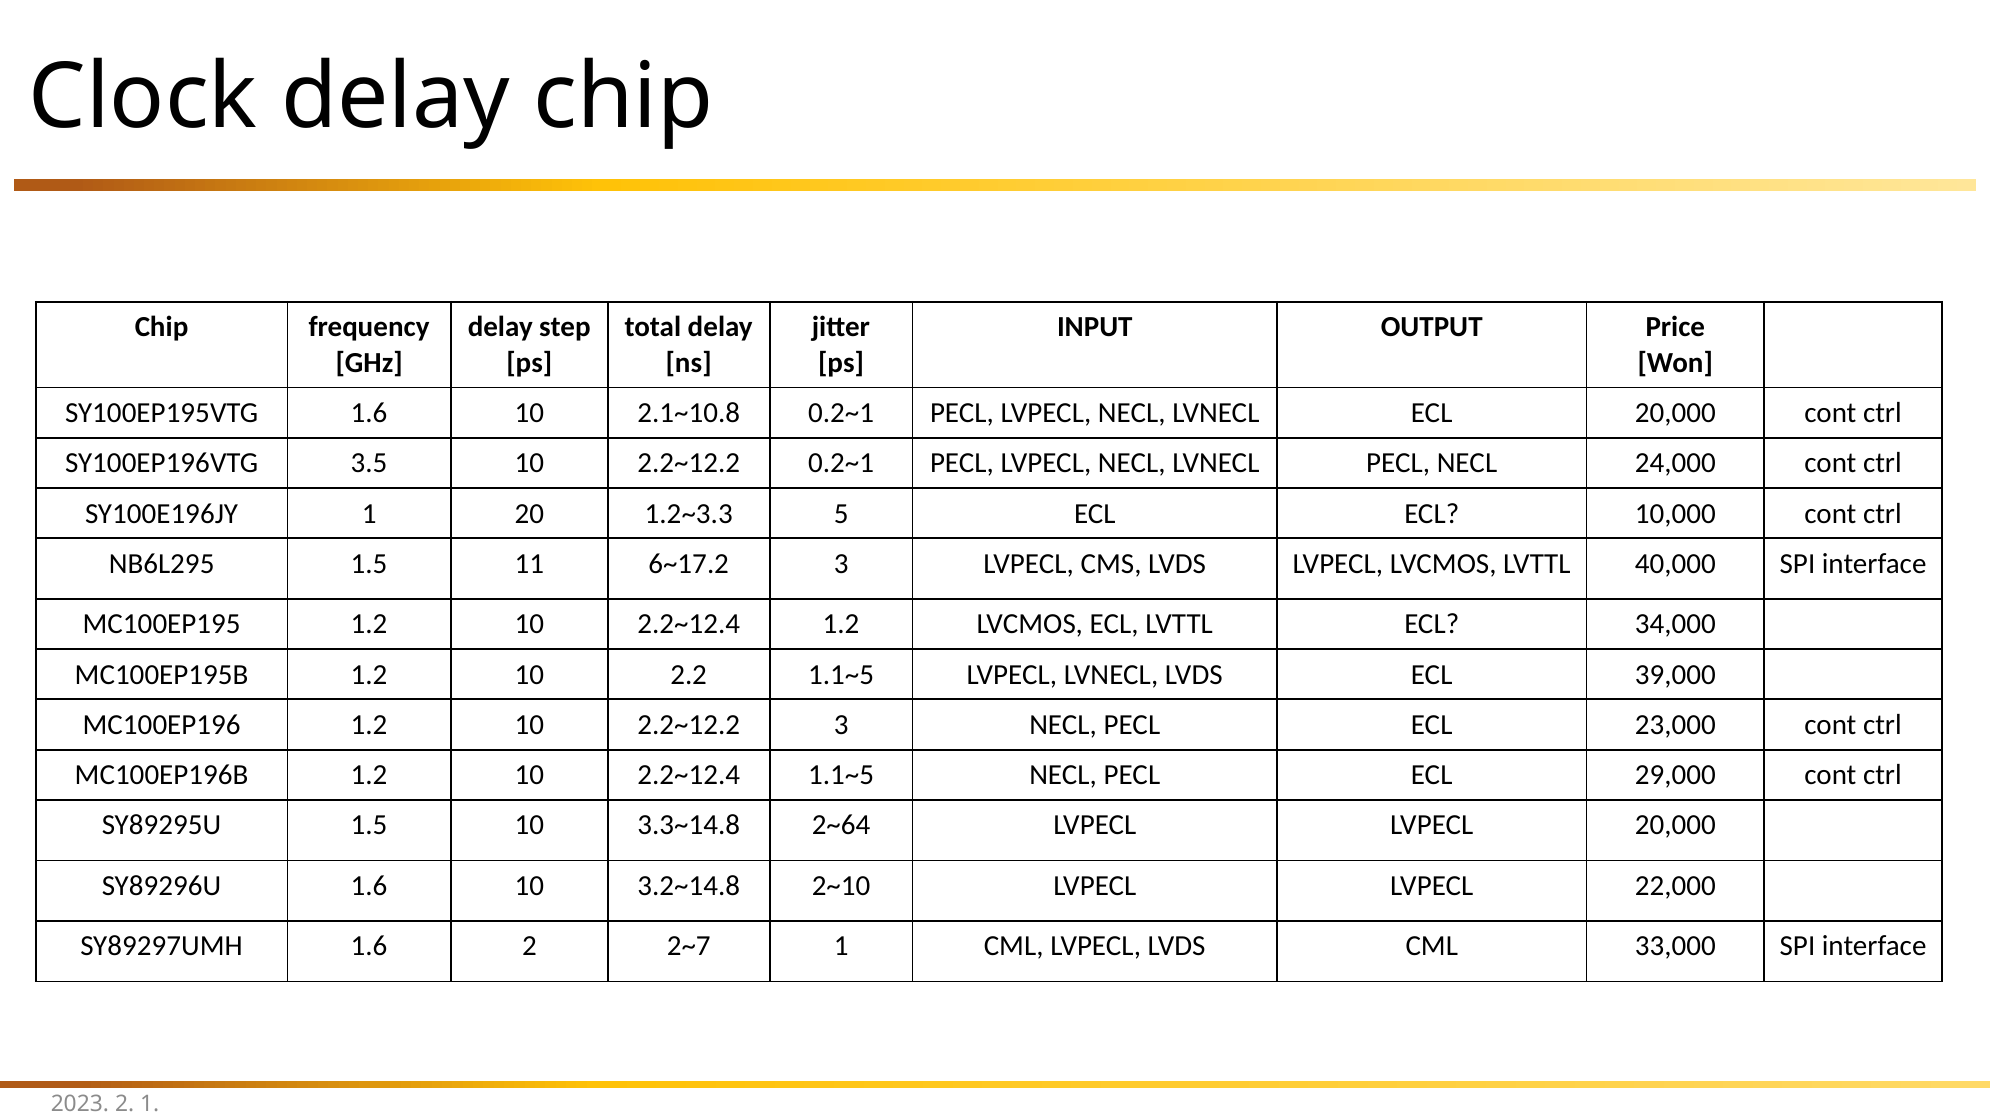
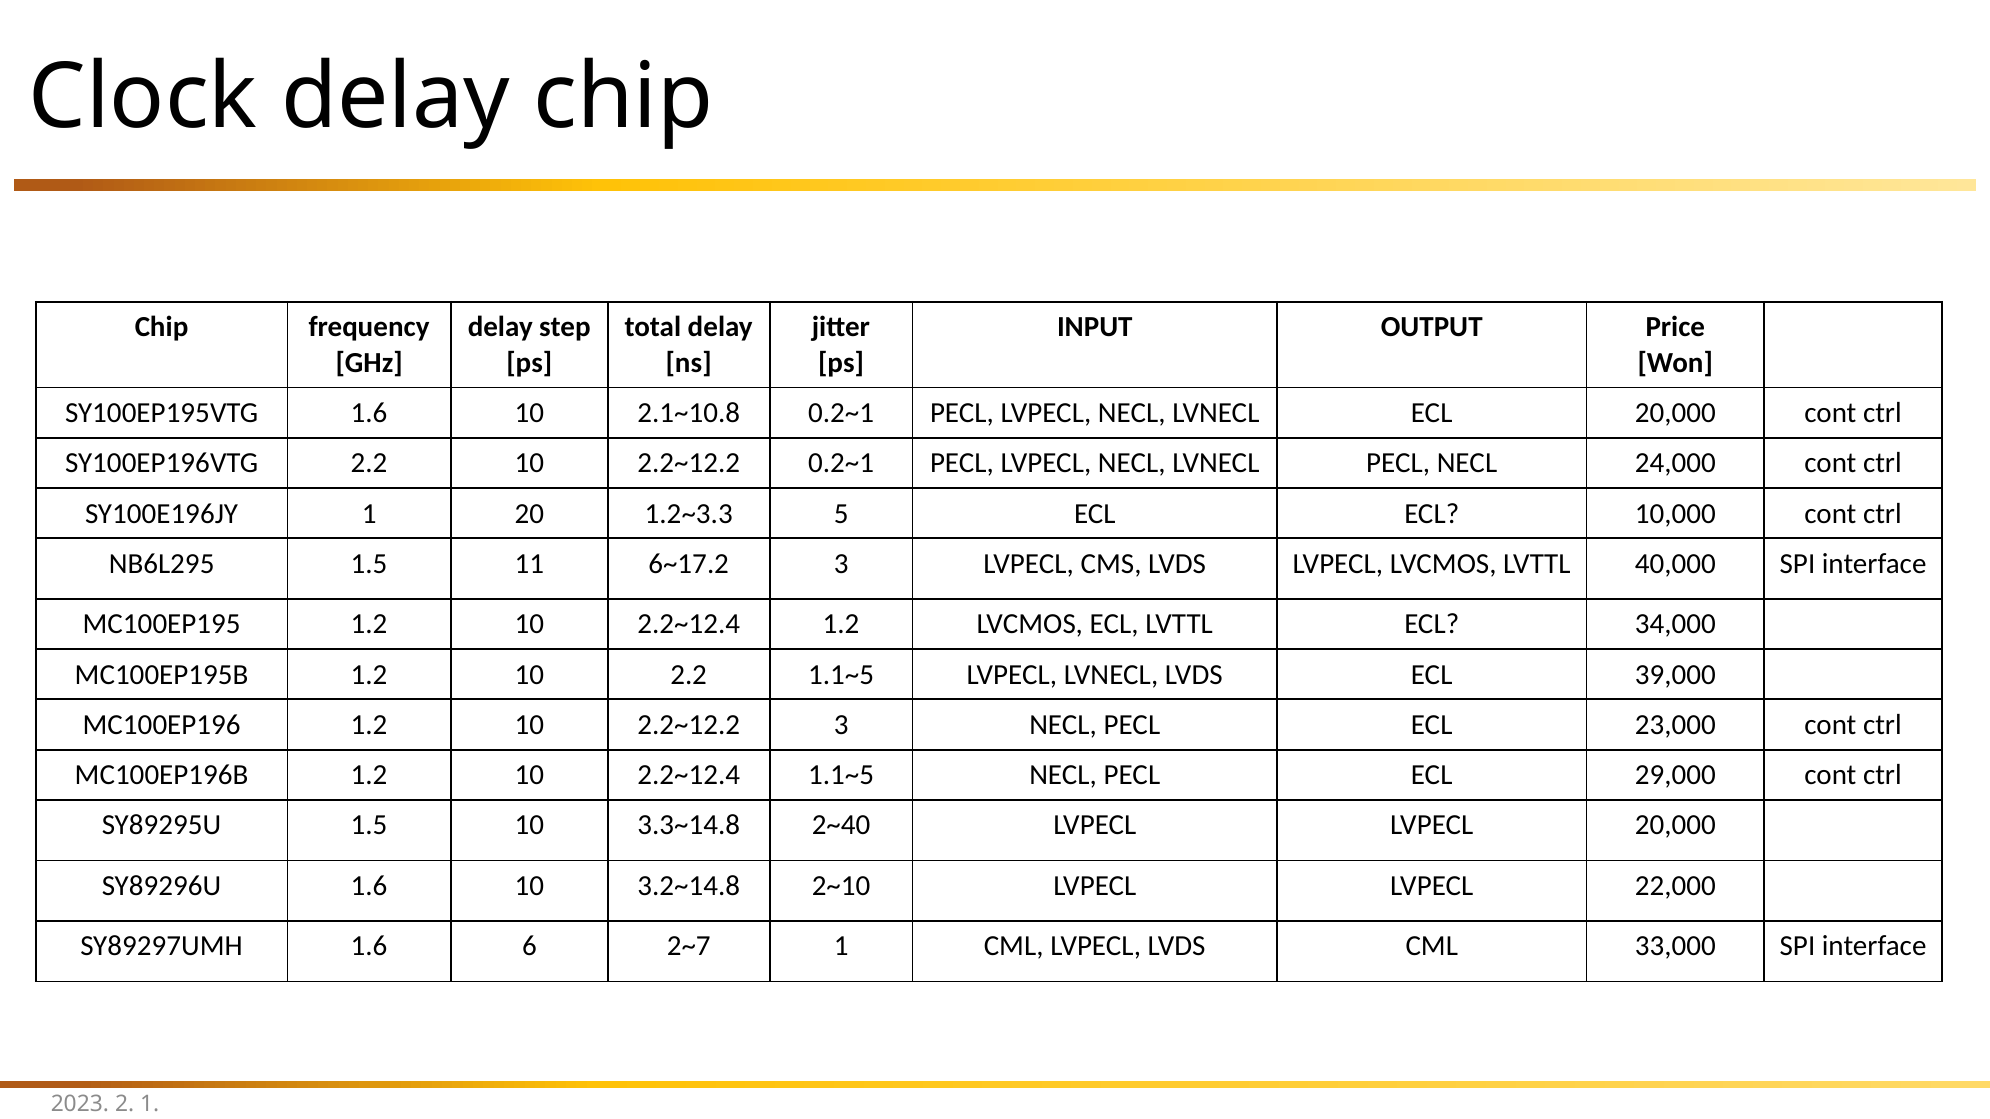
SY100EP196VTG 3.5: 3.5 -> 2.2
2~64: 2~64 -> 2~40
1.6 2: 2 -> 6
